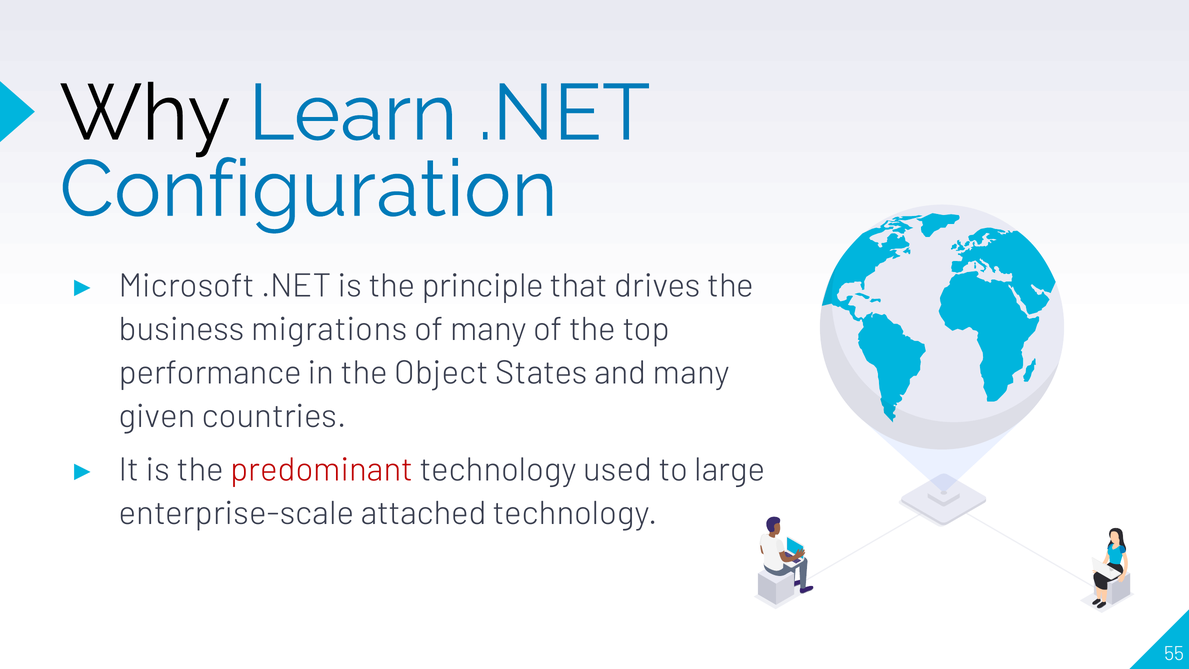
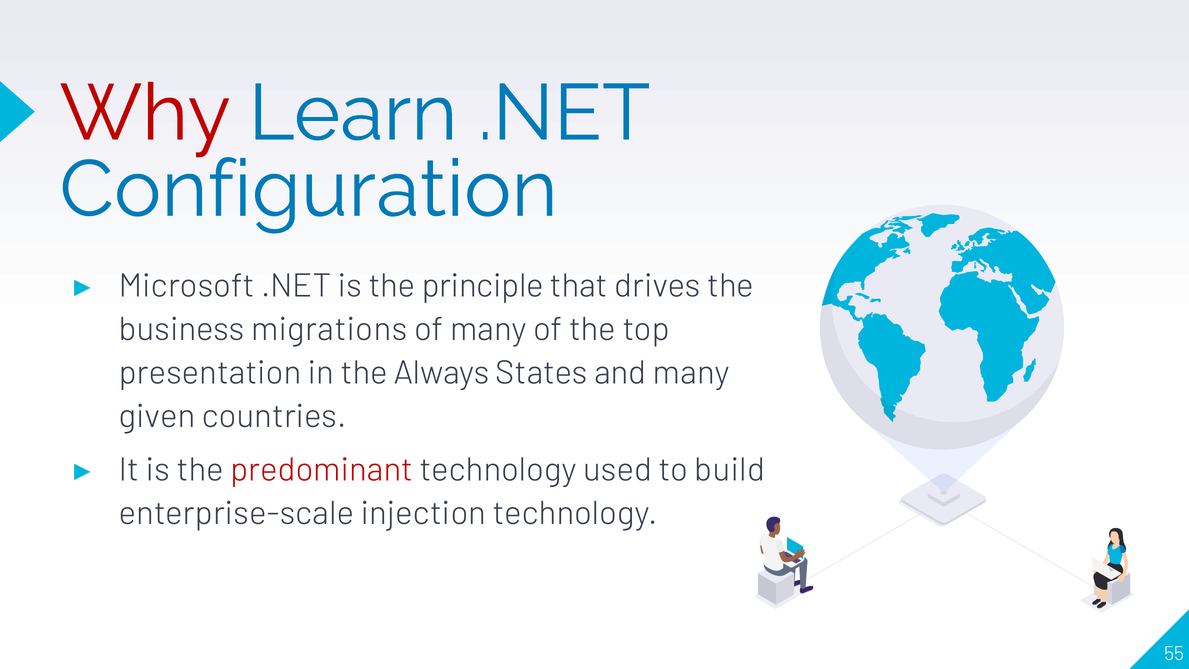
Why colour: black -> red
performance: performance -> presentation
Object: Object -> Always
large: large -> build
attached: attached -> injection
